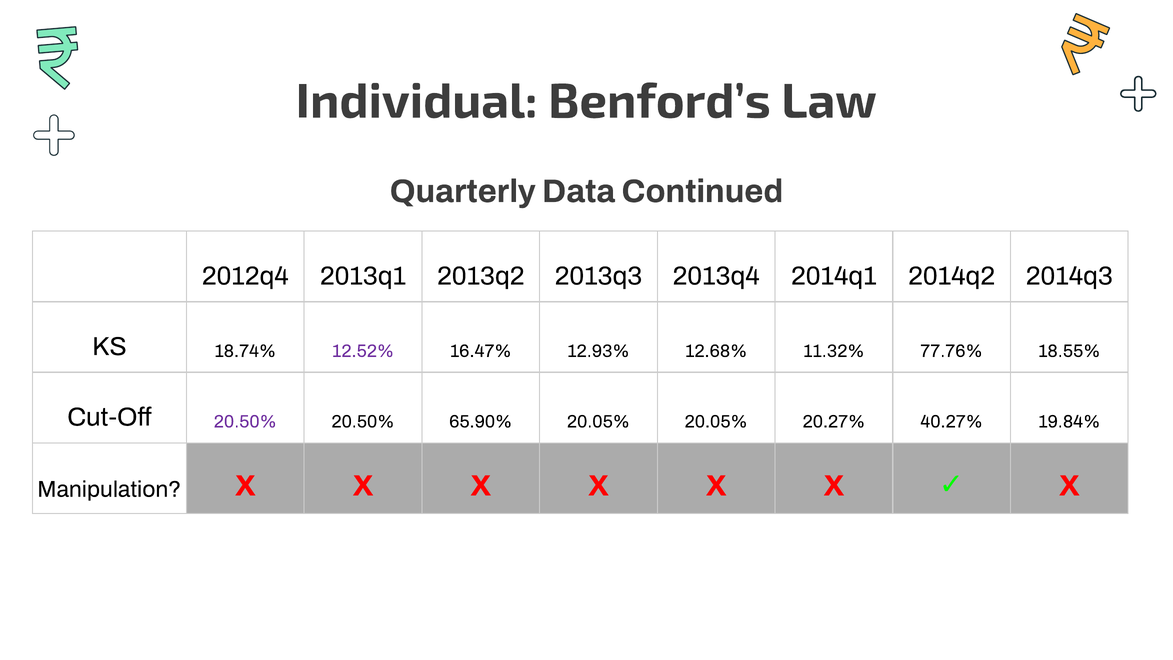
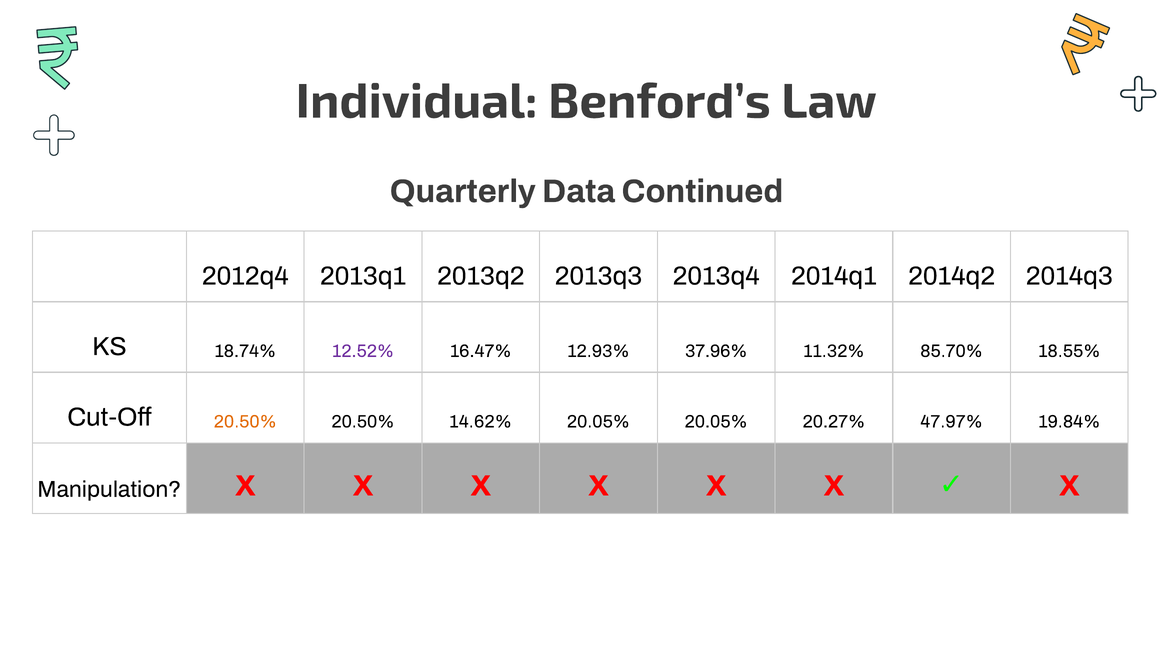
12.68%: 12.68% -> 37.96%
77.76%: 77.76% -> 85.70%
20.50% at (245, 421) colour: purple -> orange
65.90%: 65.90% -> 14.62%
40.27%: 40.27% -> 47.97%
